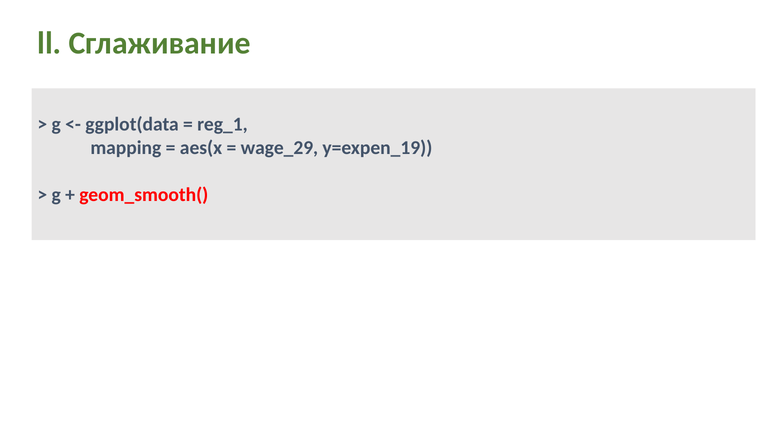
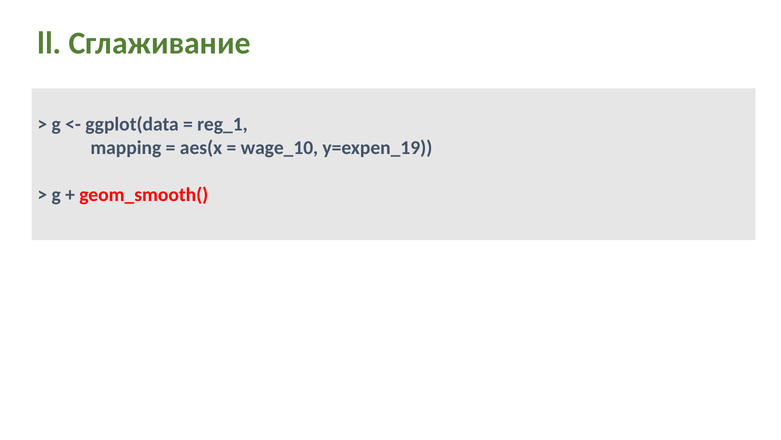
wage_29: wage_29 -> wage_10
